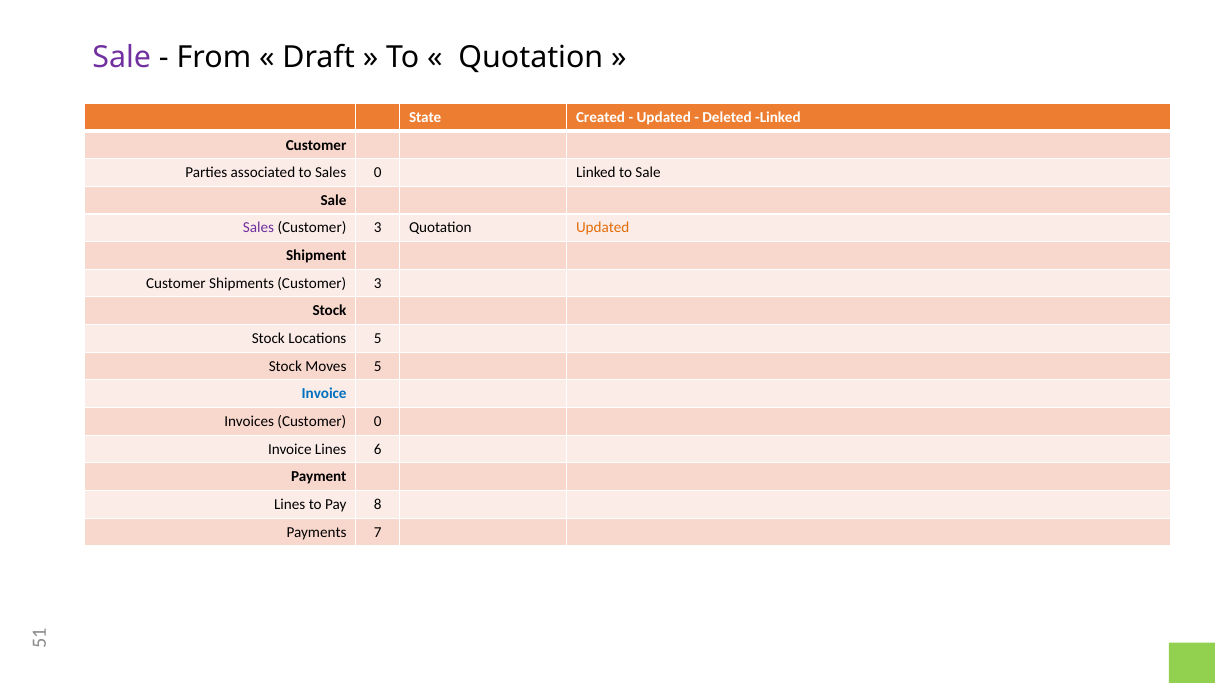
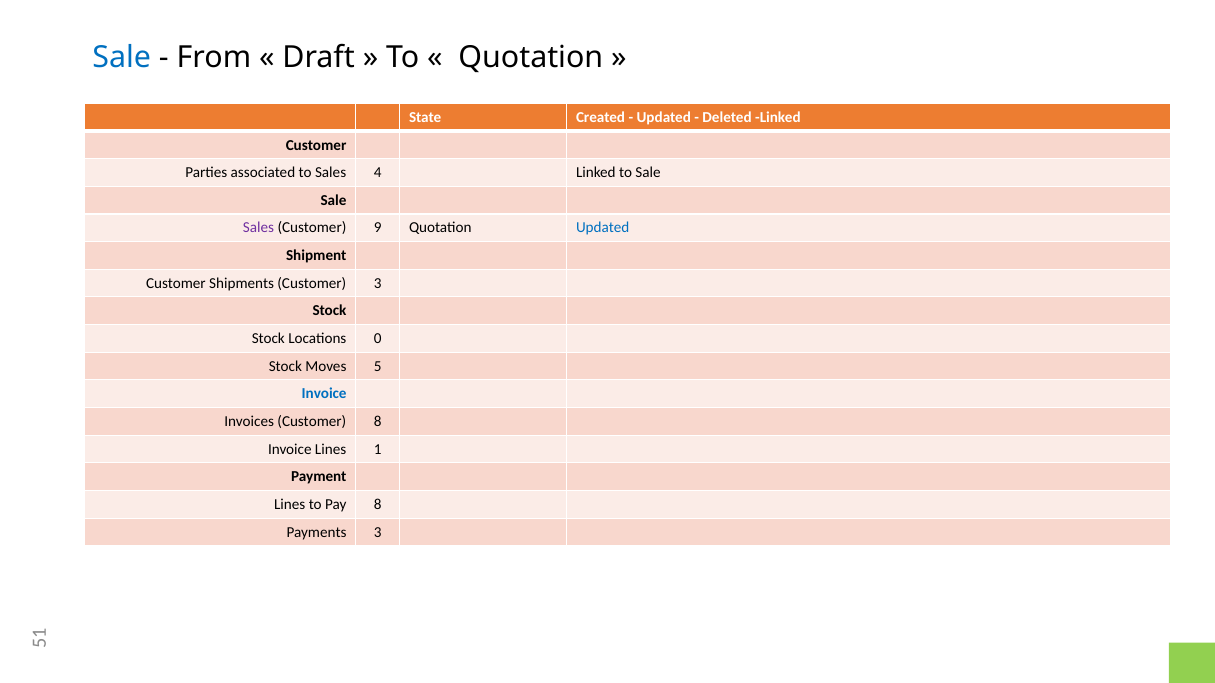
Sale at (122, 57) colour: purple -> blue
Sales 0: 0 -> 4
3 at (378, 228): 3 -> 9
Updated at (603, 228) colour: orange -> blue
Locations 5: 5 -> 0
Customer 0: 0 -> 8
Lines 6: 6 -> 1
Payments 7: 7 -> 3
